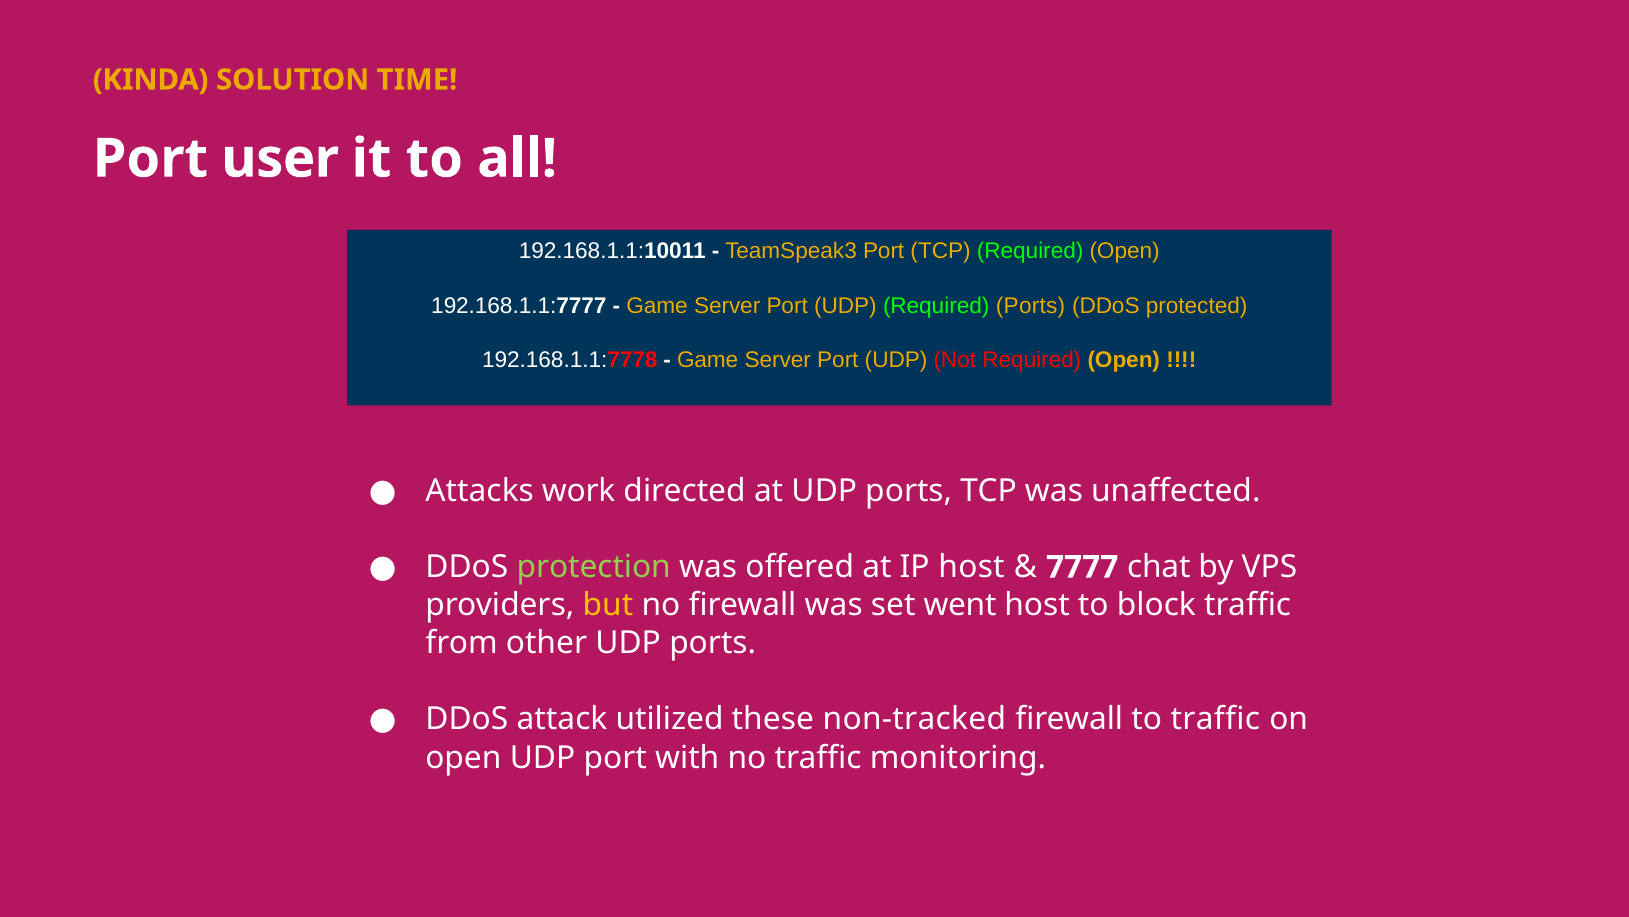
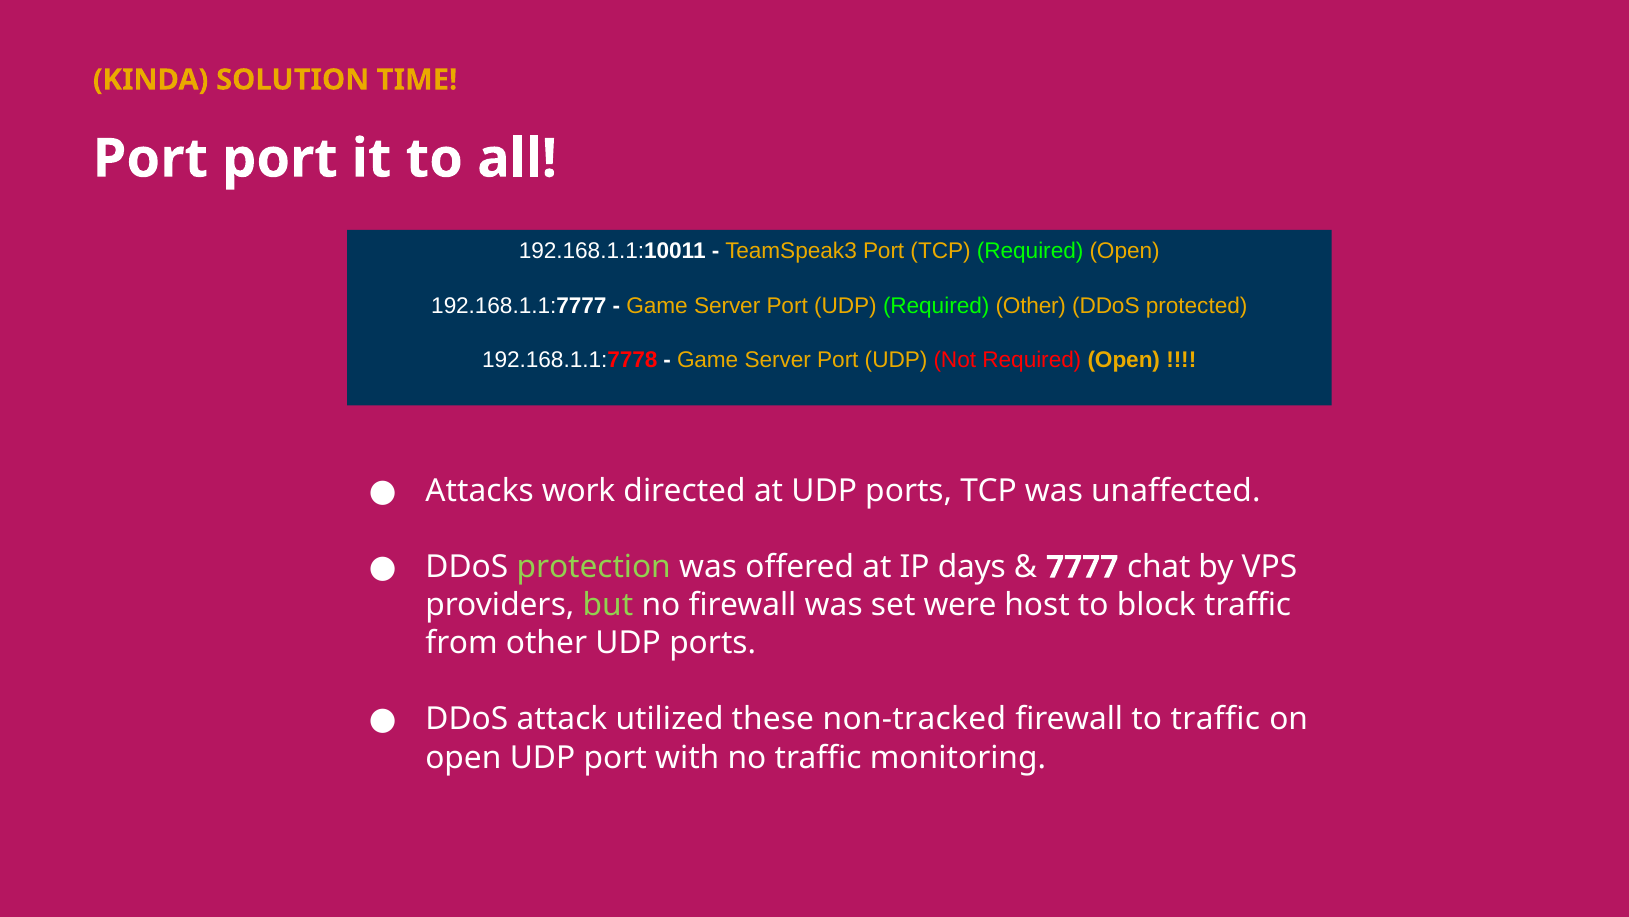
Port user: user -> port
Required Ports: Ports -> Other
IP host: host -> days
but colour: yellow -> light green
went: went -> were
